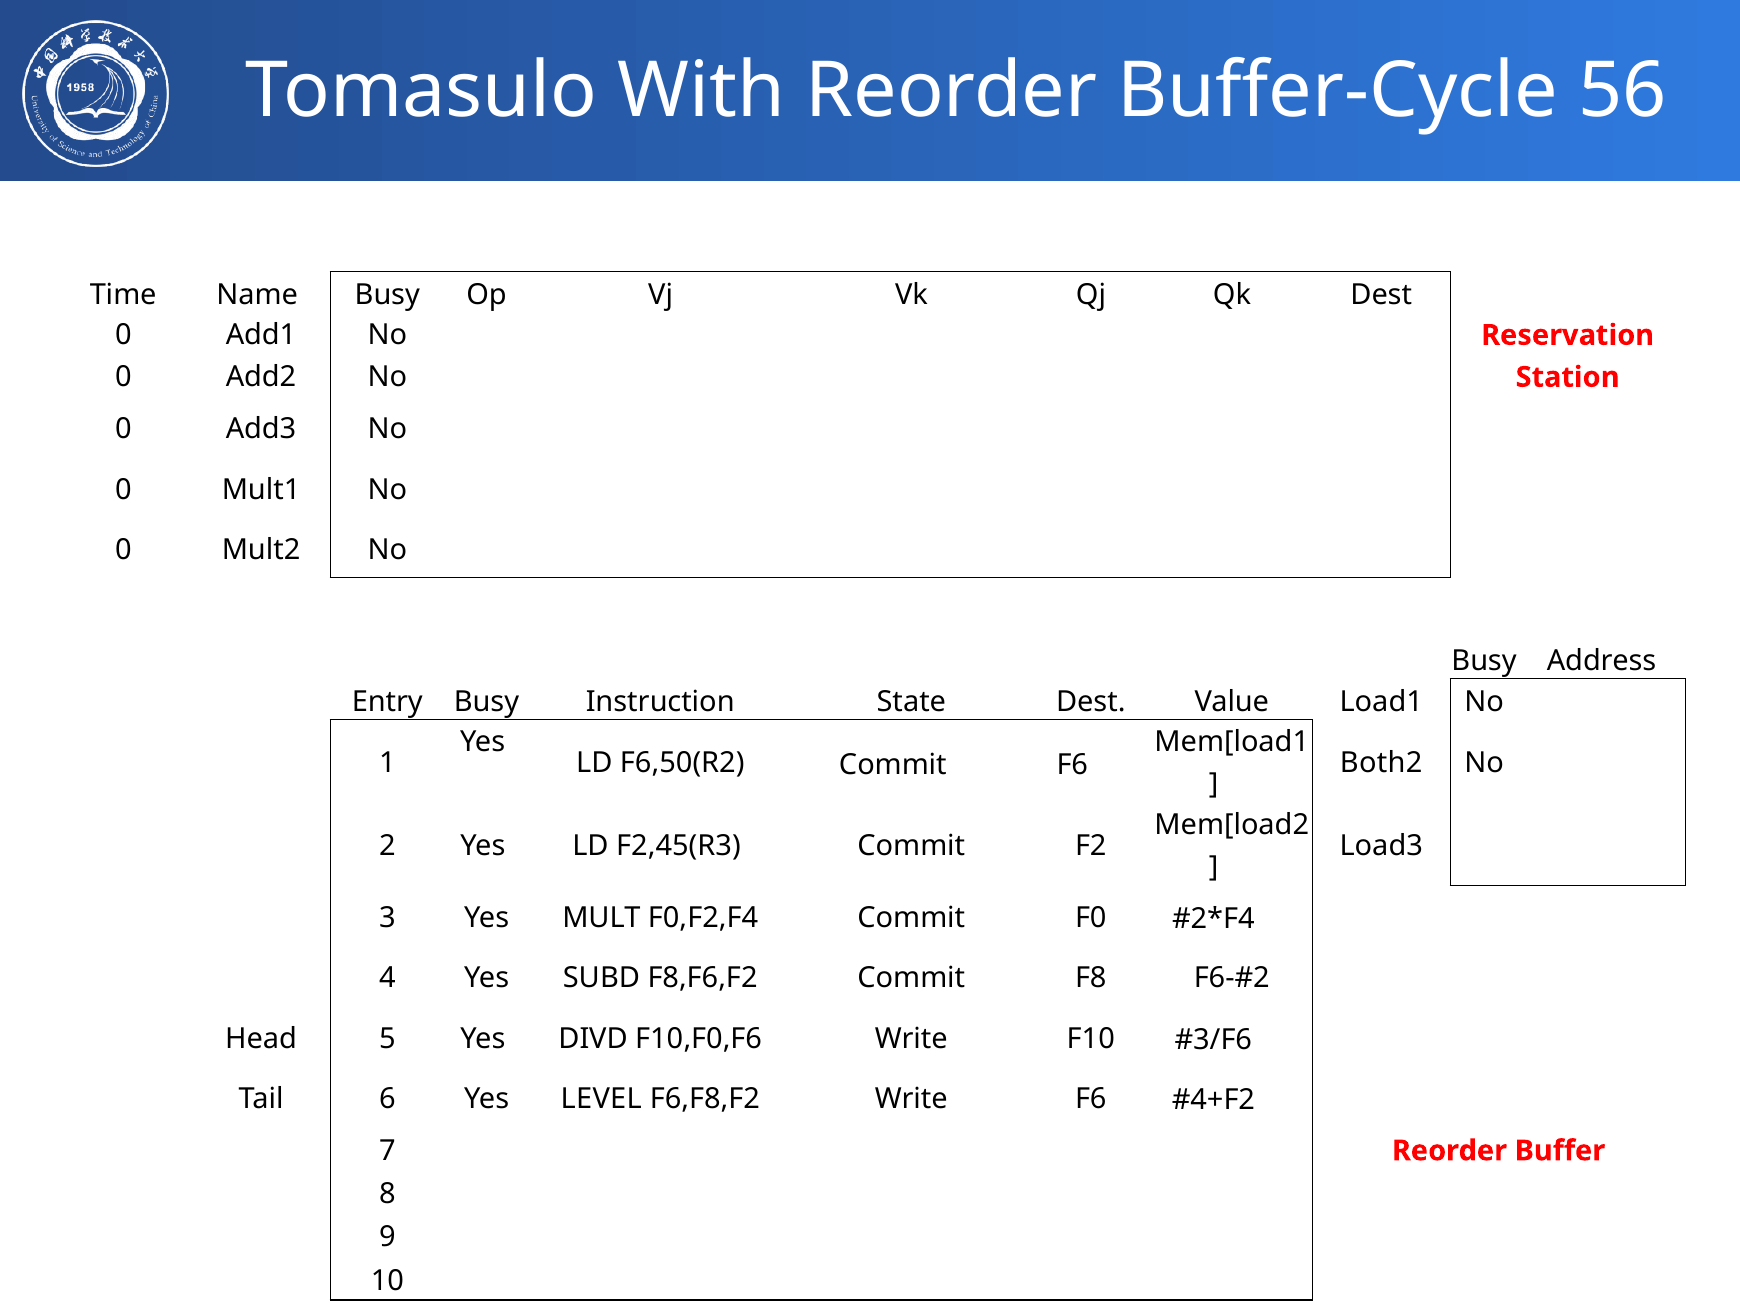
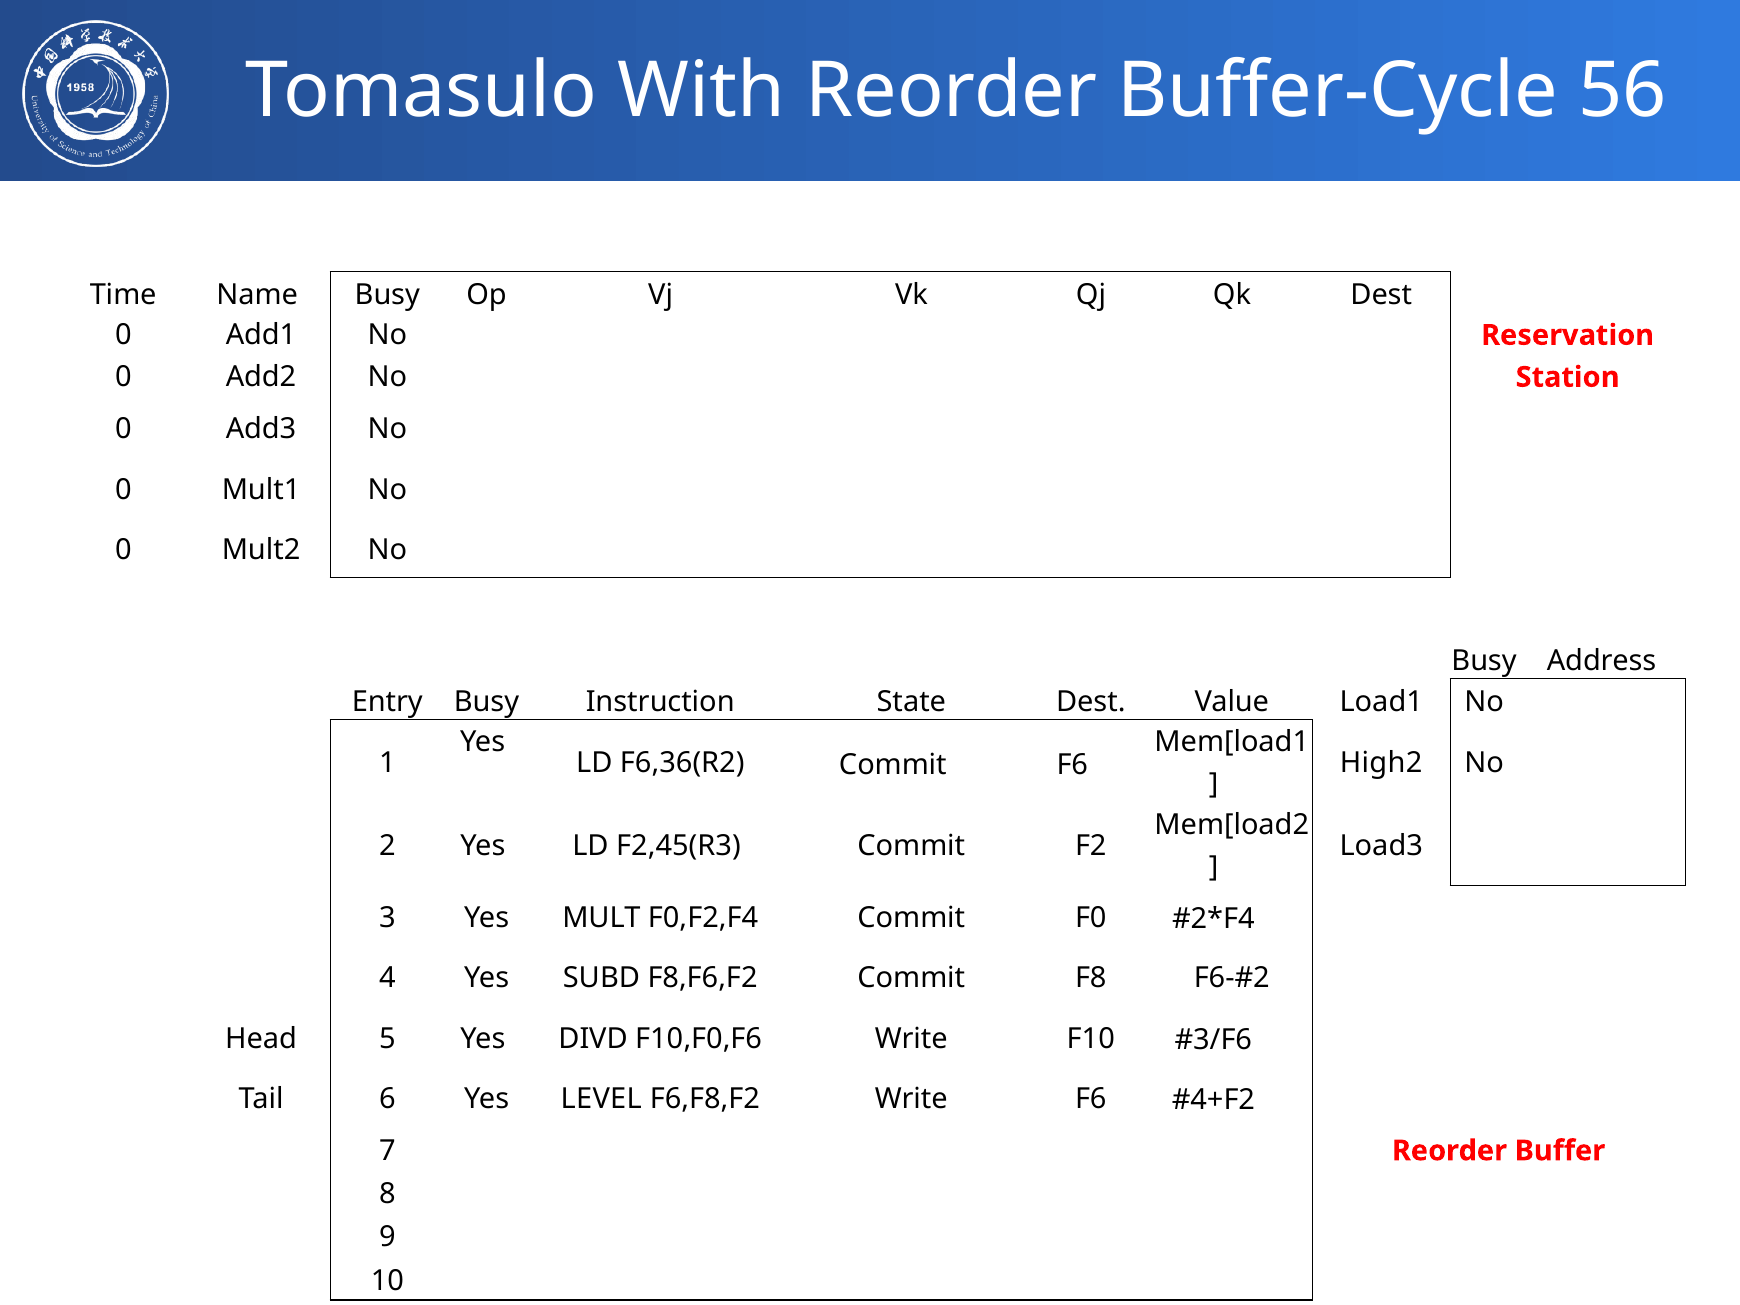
F6,50(R2: F6,50(R2 -> F6,36(R2
Both2: Both2 -> High2
